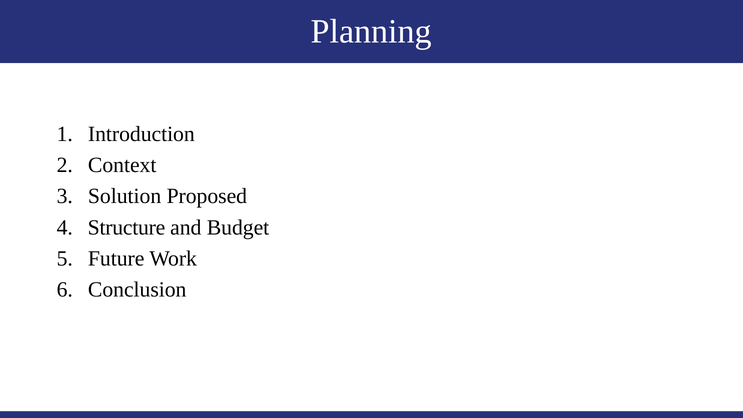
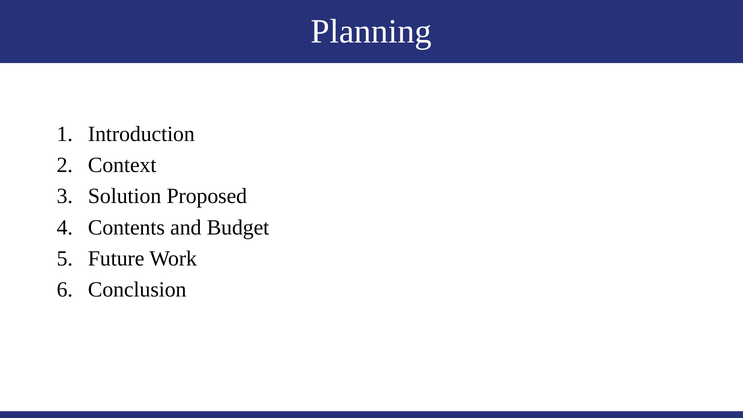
Structure: Structure -> Contents
